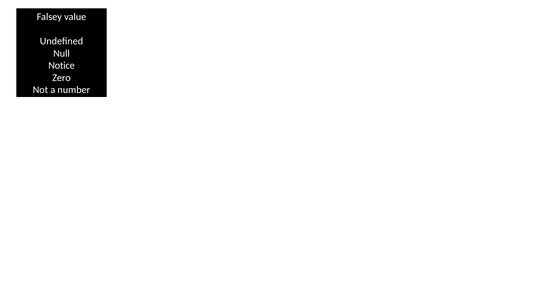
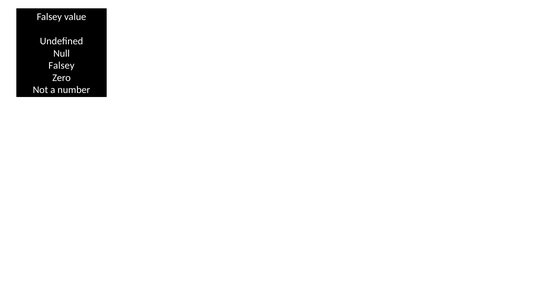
Notice at (62, 65): Notice -> Falsey
